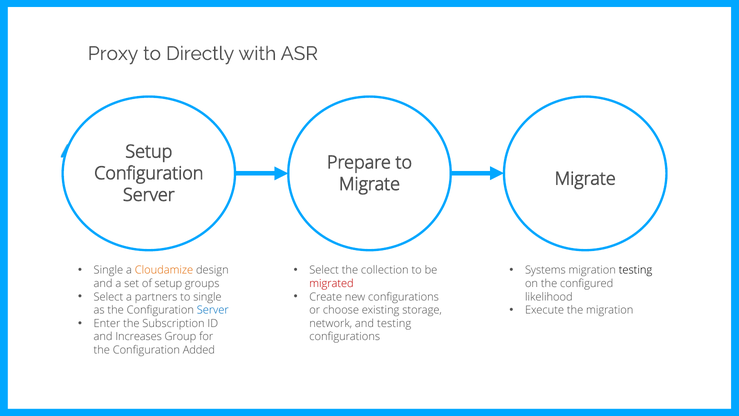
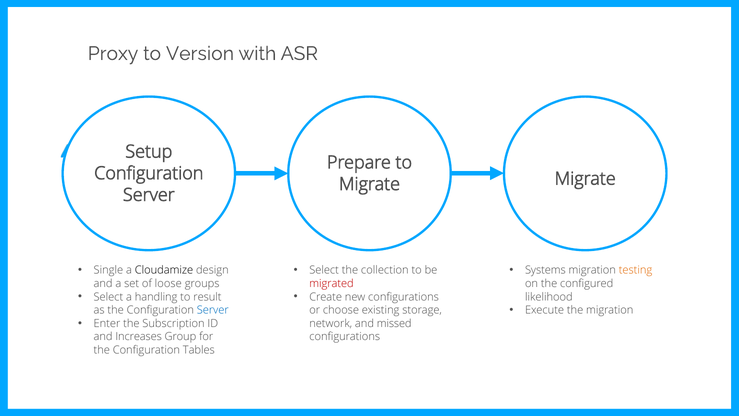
Directly: Directly -> Version
Cloudamize colour: orange -> black
testing at (636, 270) colour: black -> orange
of setup: setup -> loose
partners: partners -> handling
to single: single -> result
and testing: testing -> missed
Added: Added -> Tables
